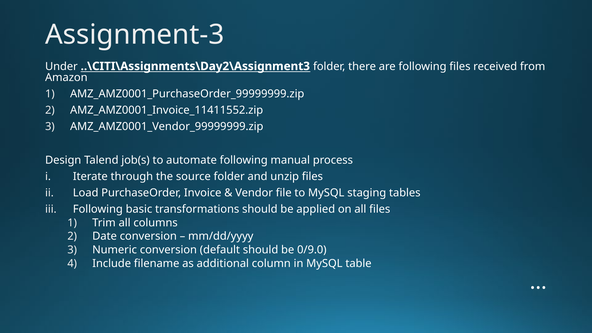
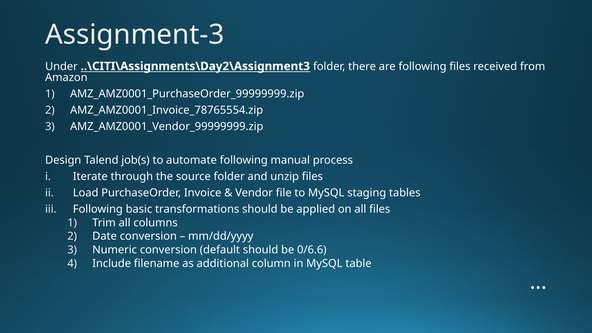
AMZ_AMZ0001_Invoice_11411552.zip: AMZ_AMZ0001_Invoice_11411552.zip -> AMZ_AMZ0001_Invoice_78765554.zip
0/9.0: 0/9.0 -> 0/6.6
